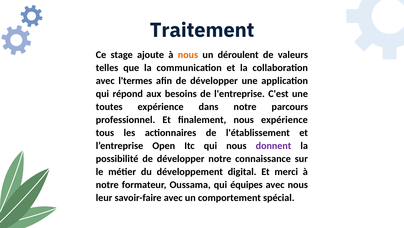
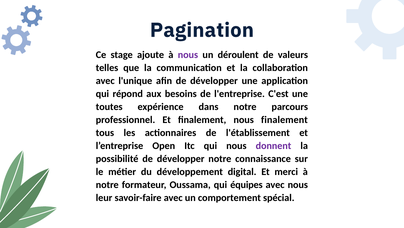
Traitement: Traitement -> Pagination
nous at (188, 55) colour: orange -> purple
l'termes: l'termes -> l'unique
nous expérience: expérience -> finalement
